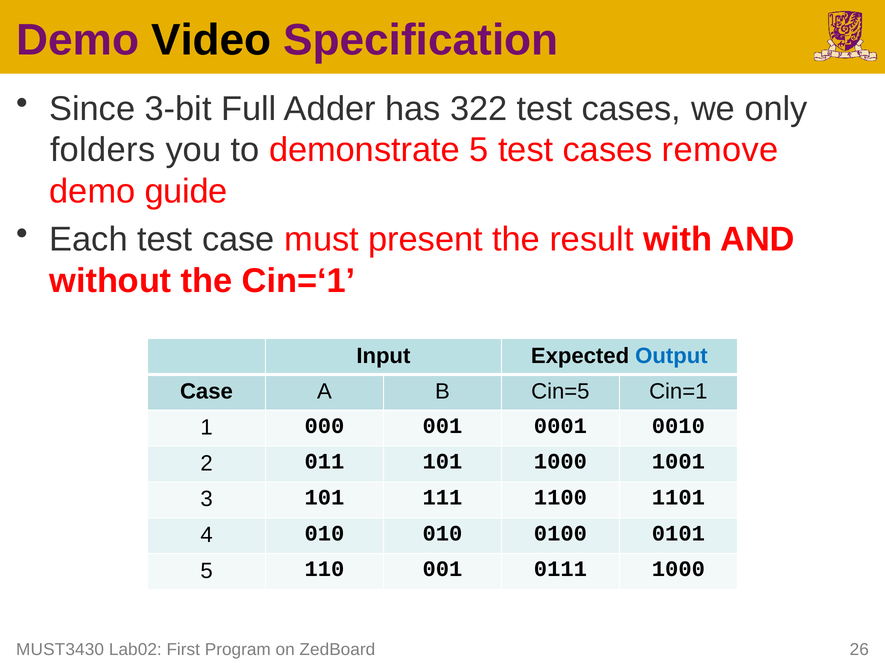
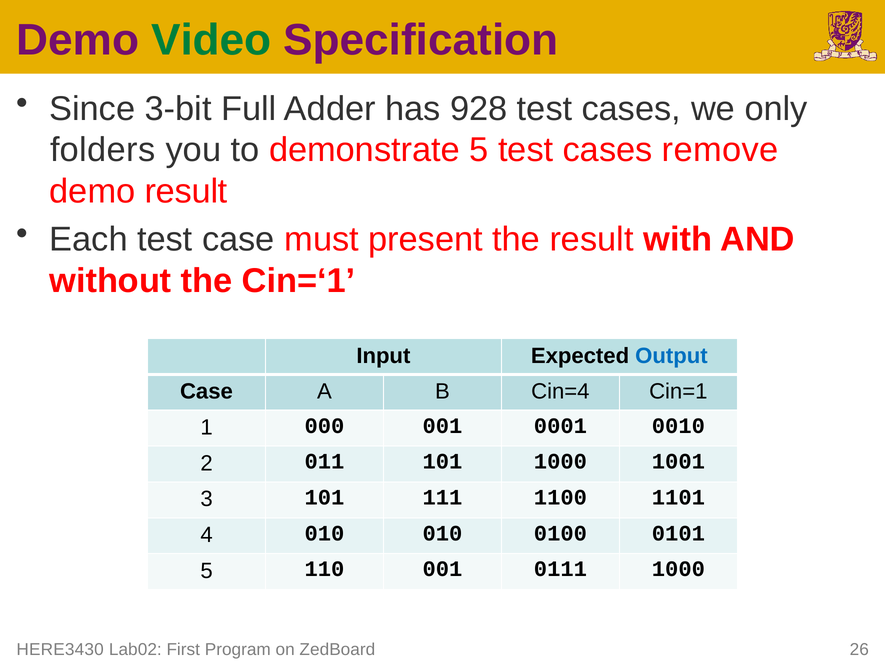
Video colour: black -> green
322: 322 -> 928
demo guide: guide -> result
Cin=5: Cin=5 -> Cin=4
MUST3430: MUST3430 -> HERE3430
